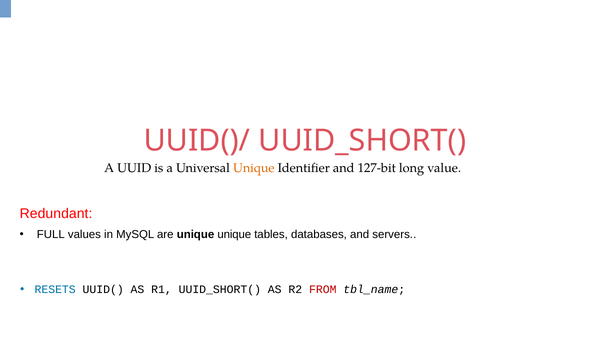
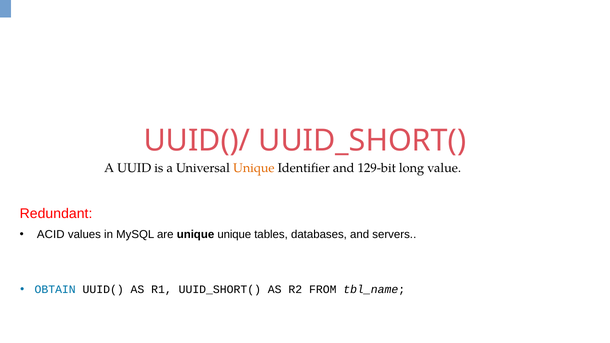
127-bit: 127-bit -> 129-bit
FULL: FULL -> ACID
RESETS: RESETS -> OBTAIN
FROM colour: red -> black
